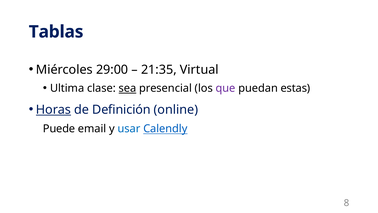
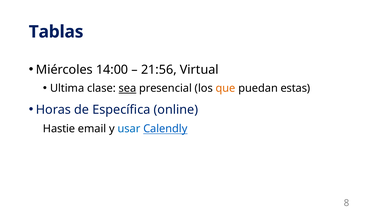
29:00: 29:00 -> 14:00
21:35: 21:35 -> 21:56
que colour: purple -> orange
Horas underline: present -> none
Definición: Definición -> Específica
Puede: Puede -> Hastie
